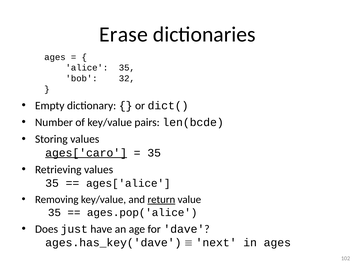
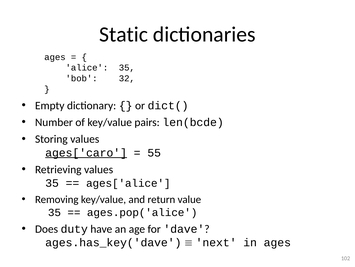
Erase: Erase -> Static
35 at (154, 152): 35 -> 55
return underline: present -> none
just: just -> duty
